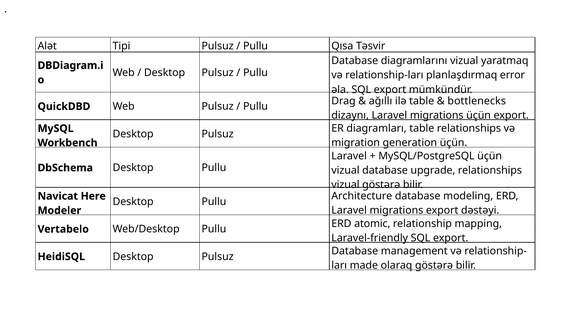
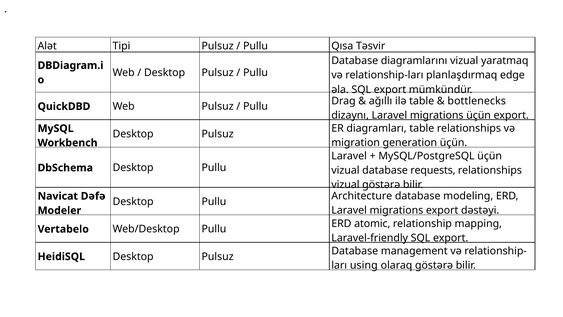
error: error -> edge
upgrade: upgrade -> requests
Here: Here -> Dəfə
made: made -> using
